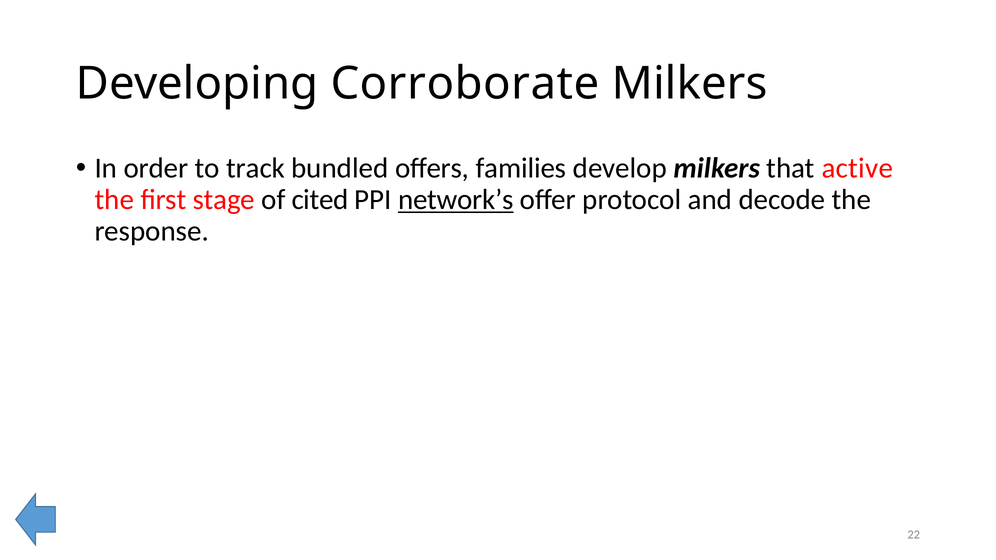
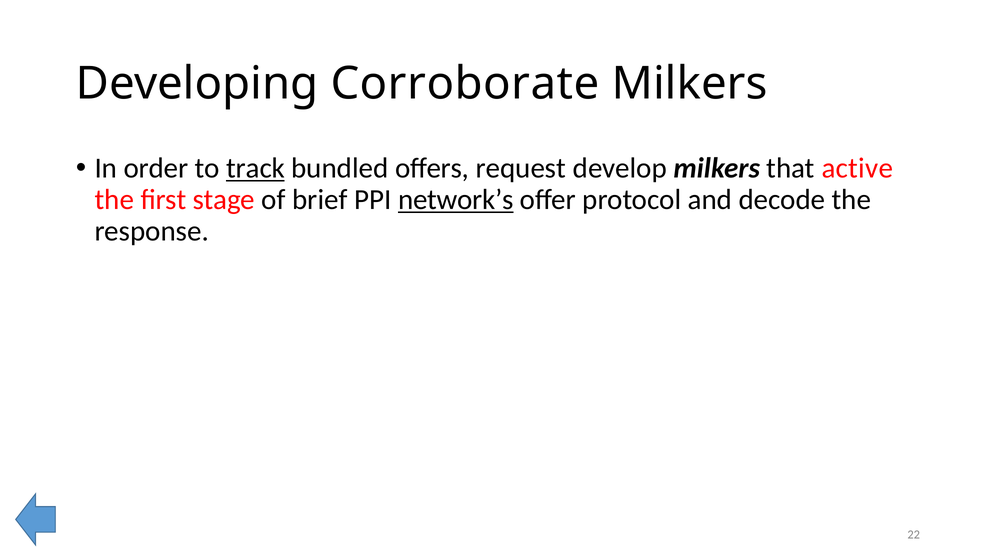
track underline: none -> present
families: families -> request
cited: cited -> brief
